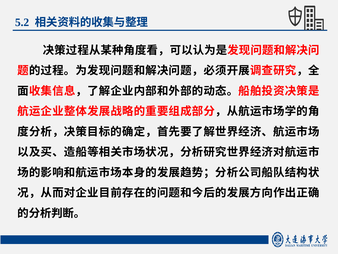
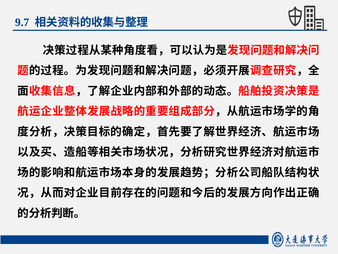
5.2: 5.2 -> 9.7
